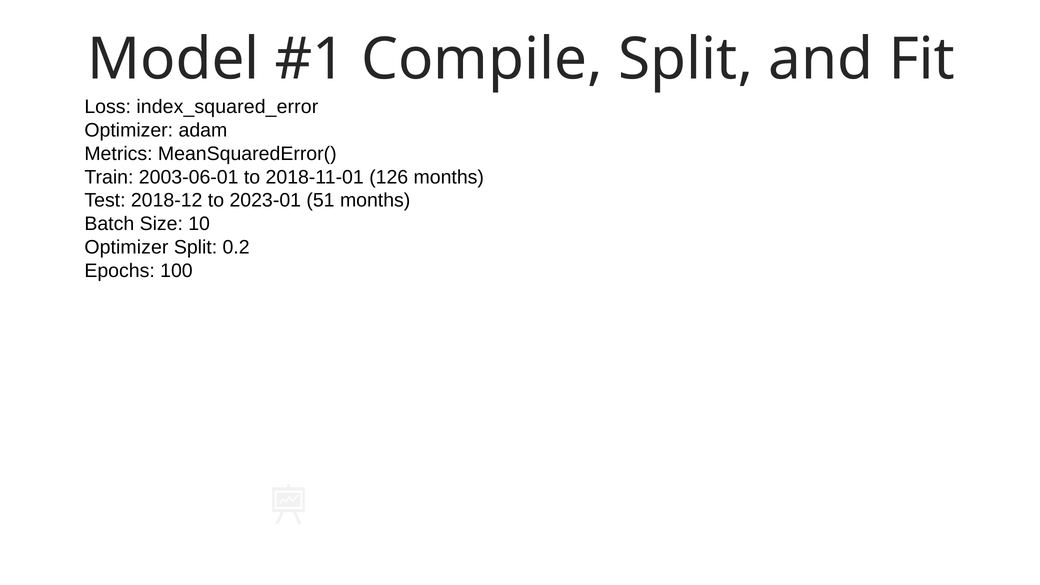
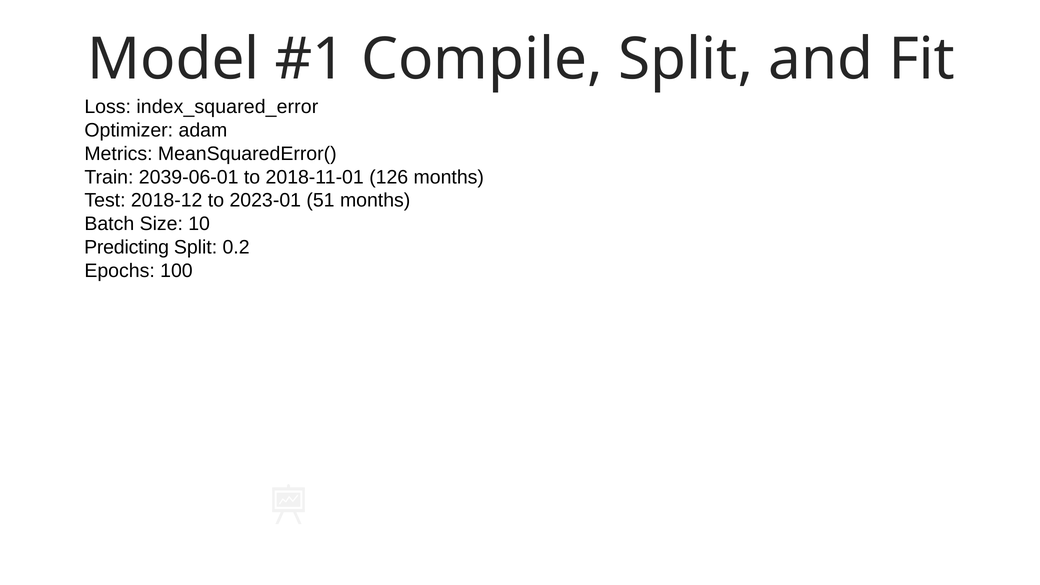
2003-06-01: 2003-06-01 -> 2039-06-01
Optimizer at (126, 247): Optimizer -> Predicting
